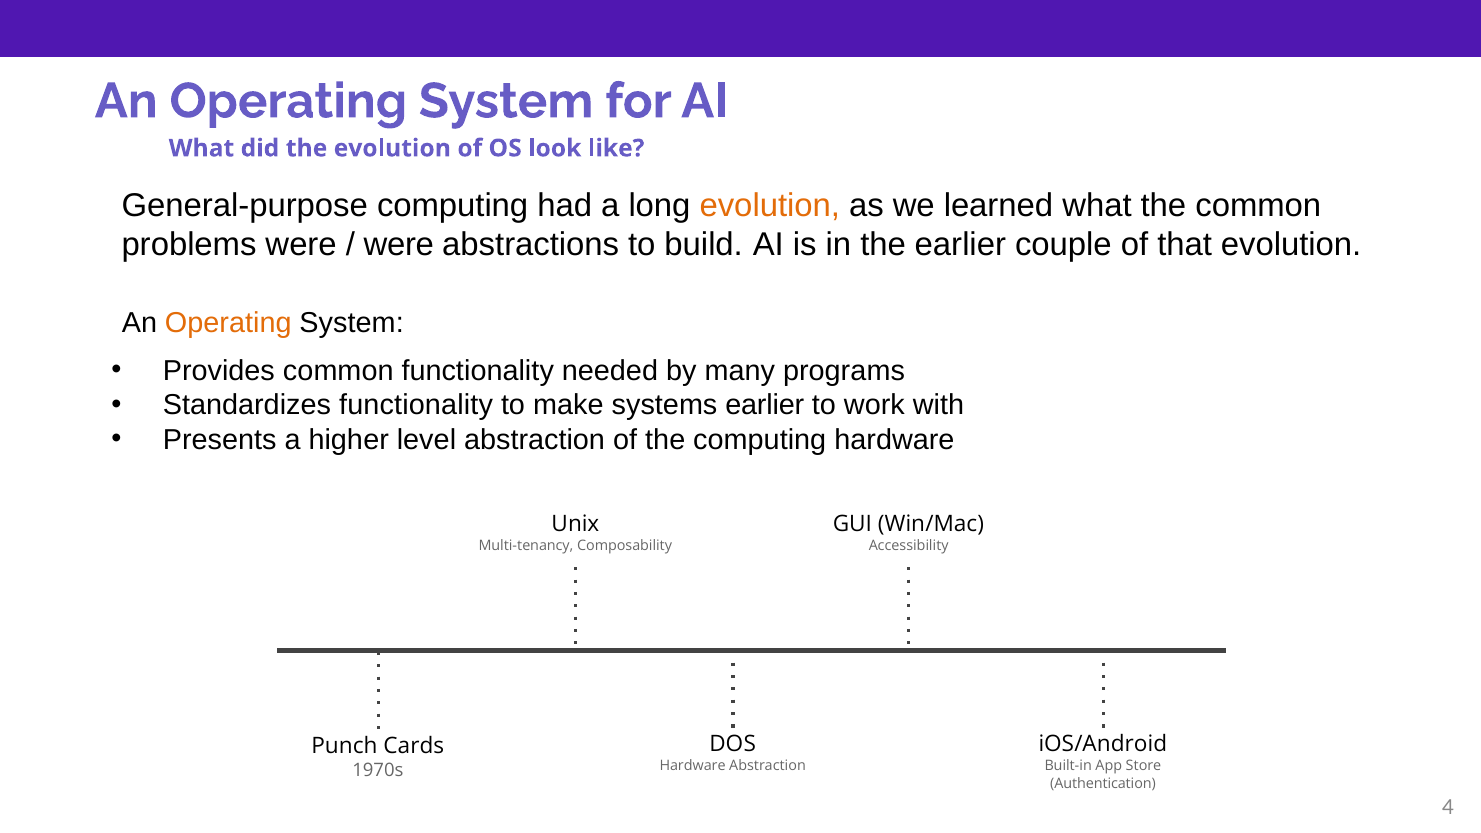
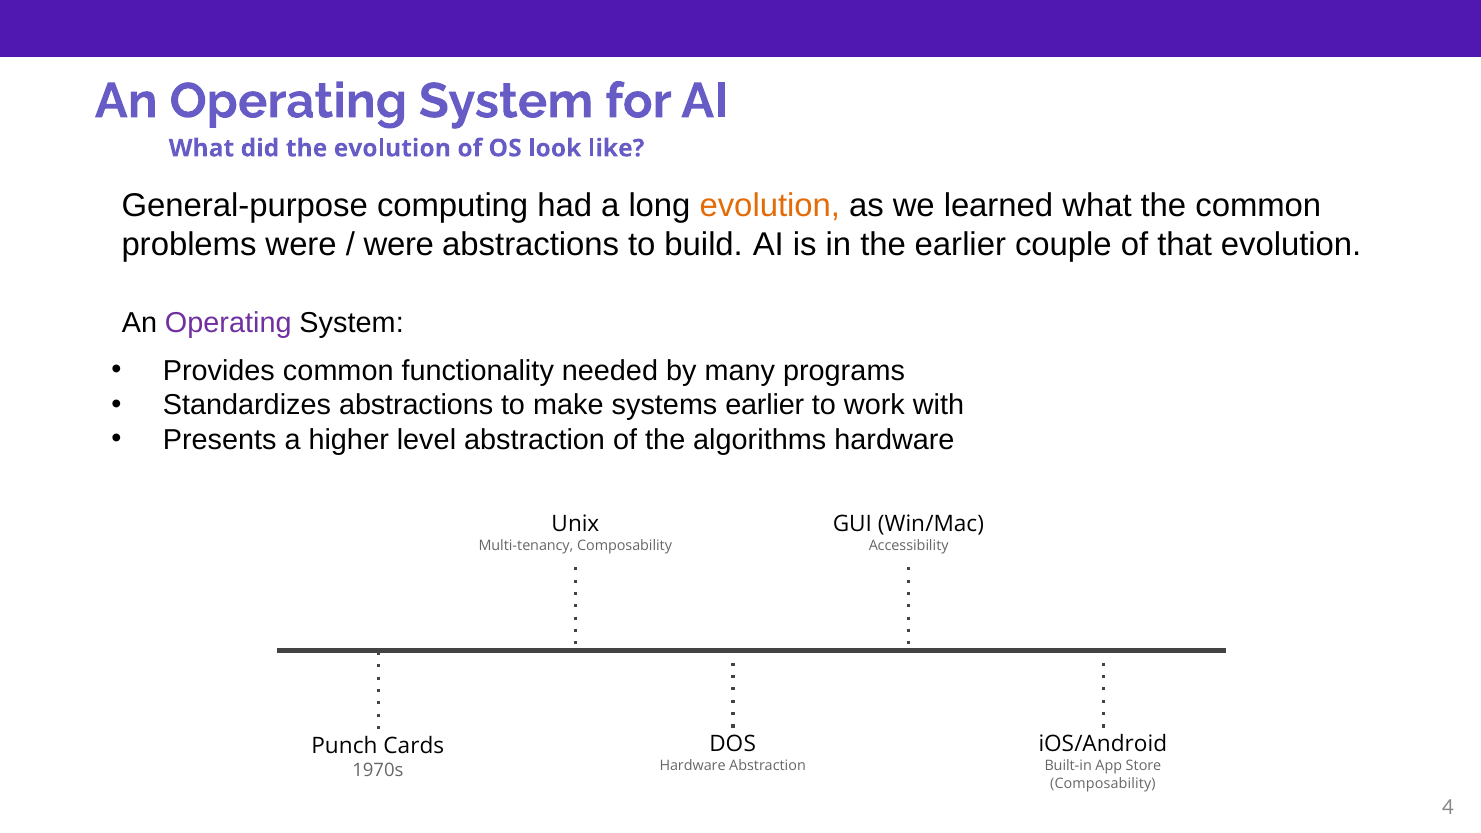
Operating at (228, 323) colour: orange -> purple
Standardizes functionality: functionality -> abstractions
the computing: computing -> algorithms
Authentication at (1103, 783): Authentication -> Composability
